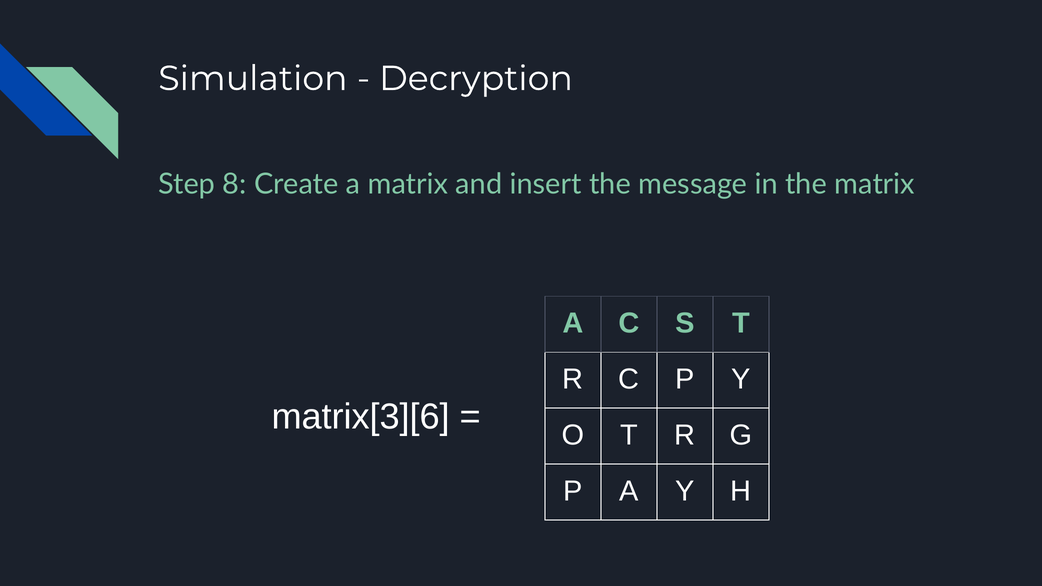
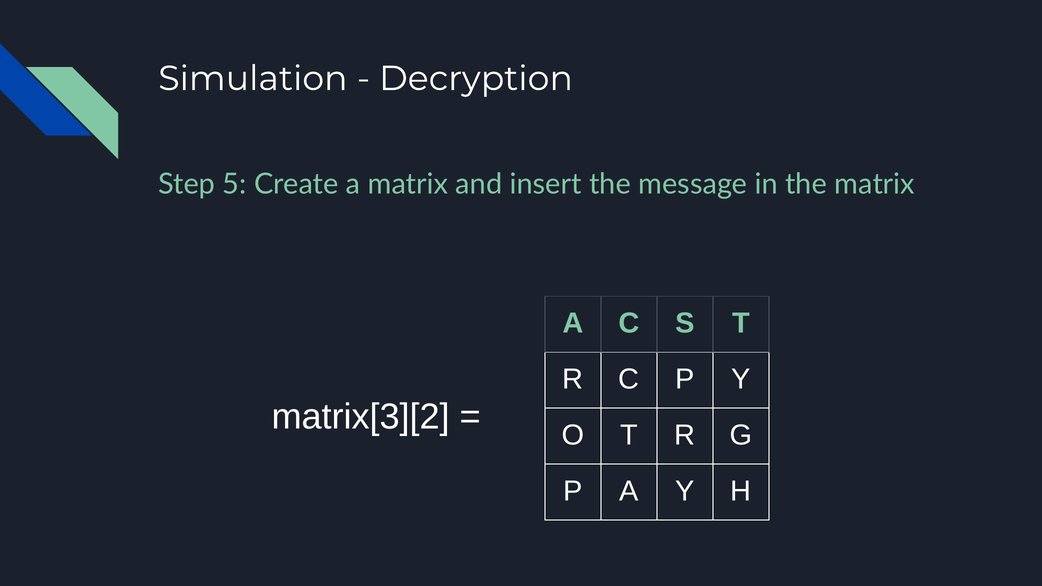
8: 8 -> 5
matrix[3][6: matrix[3][6 -> matrix[3][2
